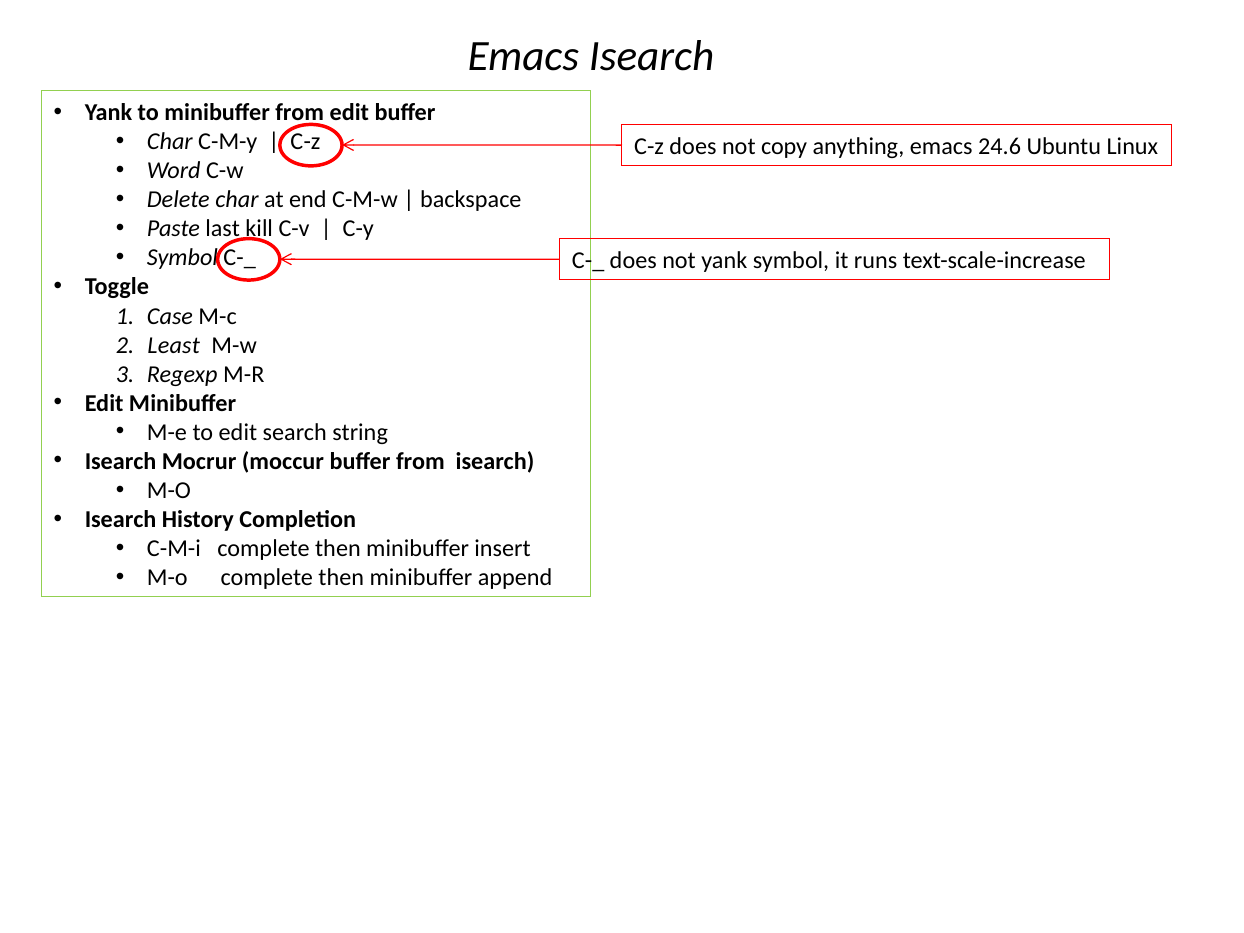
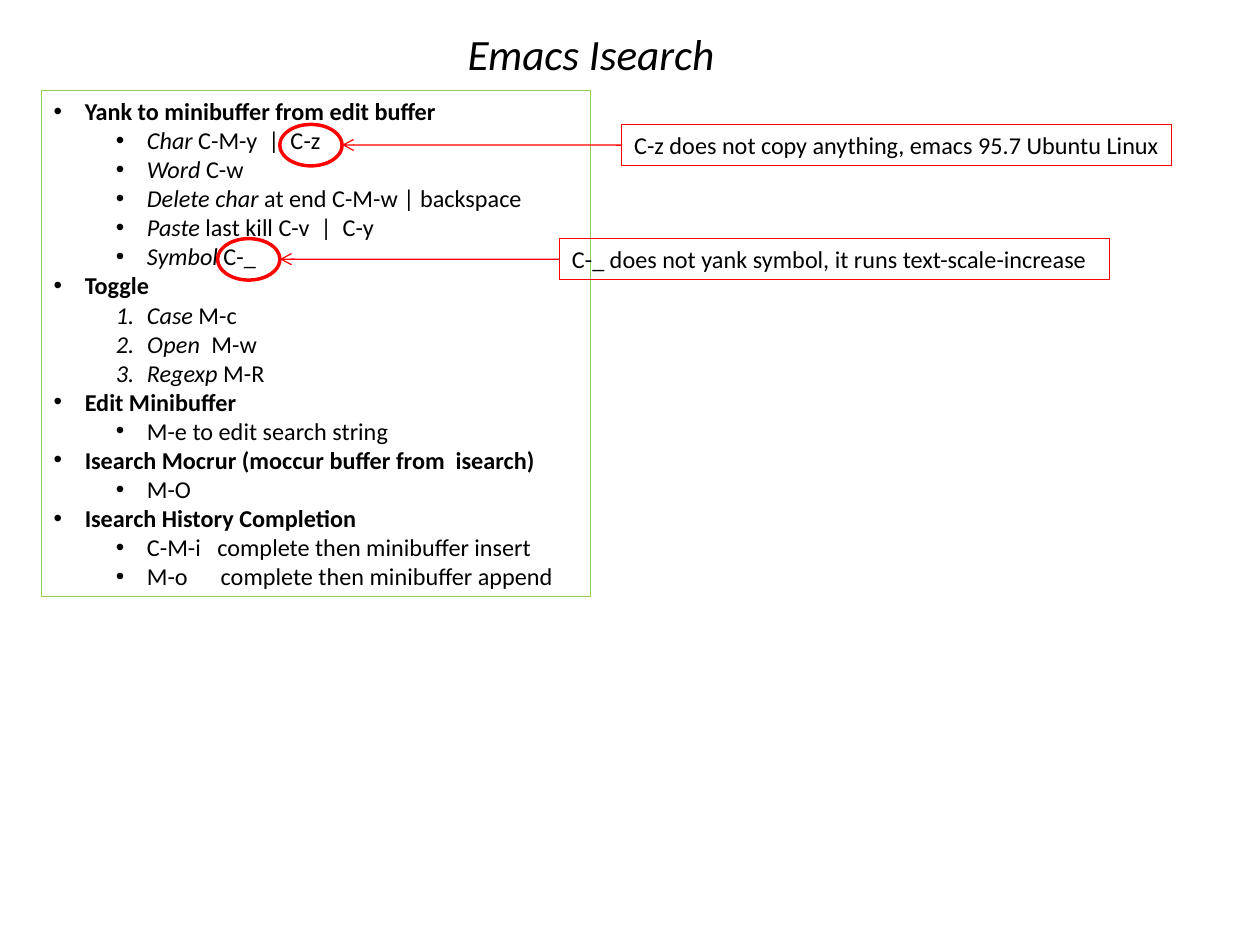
24.6: 24.6 -> 95.7
Least: Least -> Open
